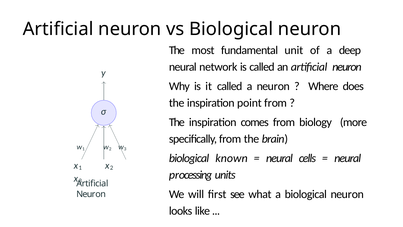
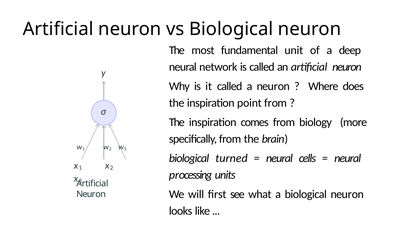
known: known -> turned
